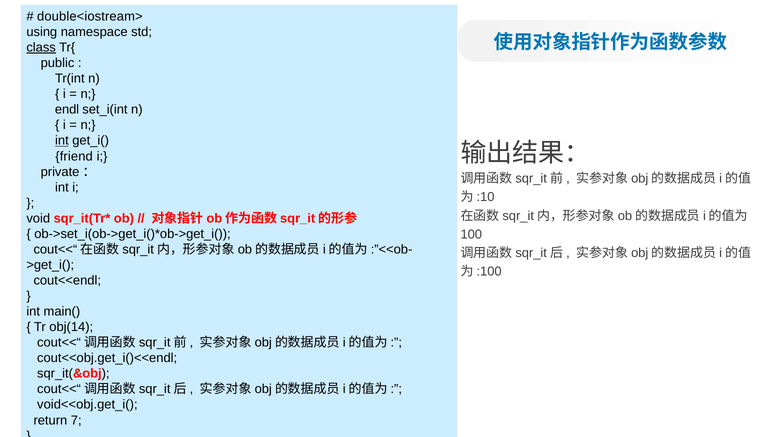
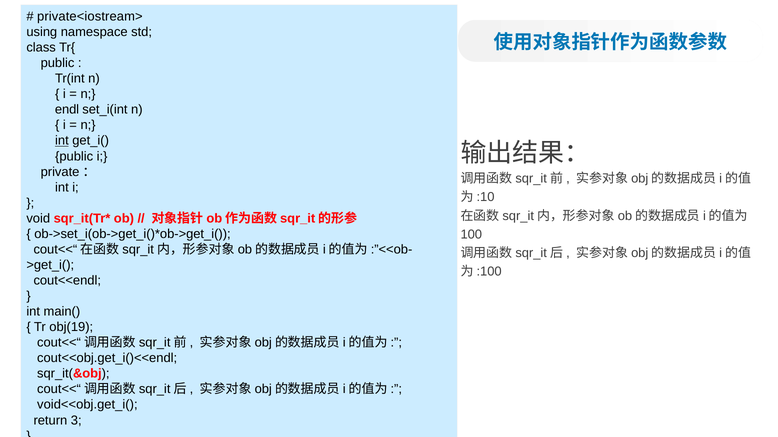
double<iostream>: double<iostream> -> private<iostream>
class underline: present -> none
friend at (74, 156): friend -> public
obj(14: obj(14 -> obj(19
7: 7 -> 3
